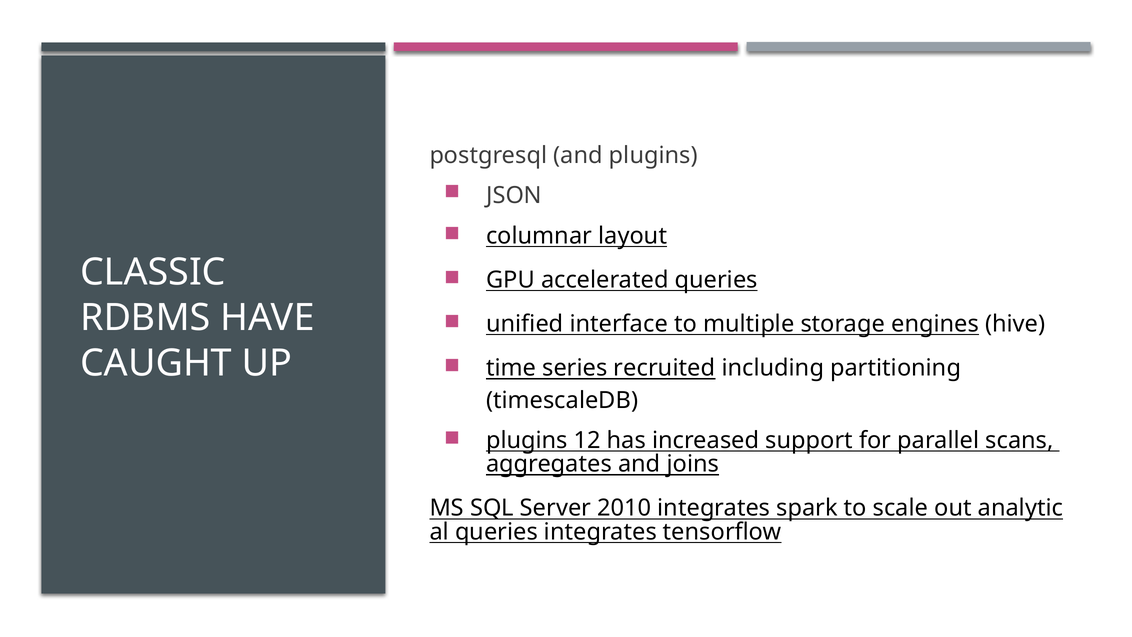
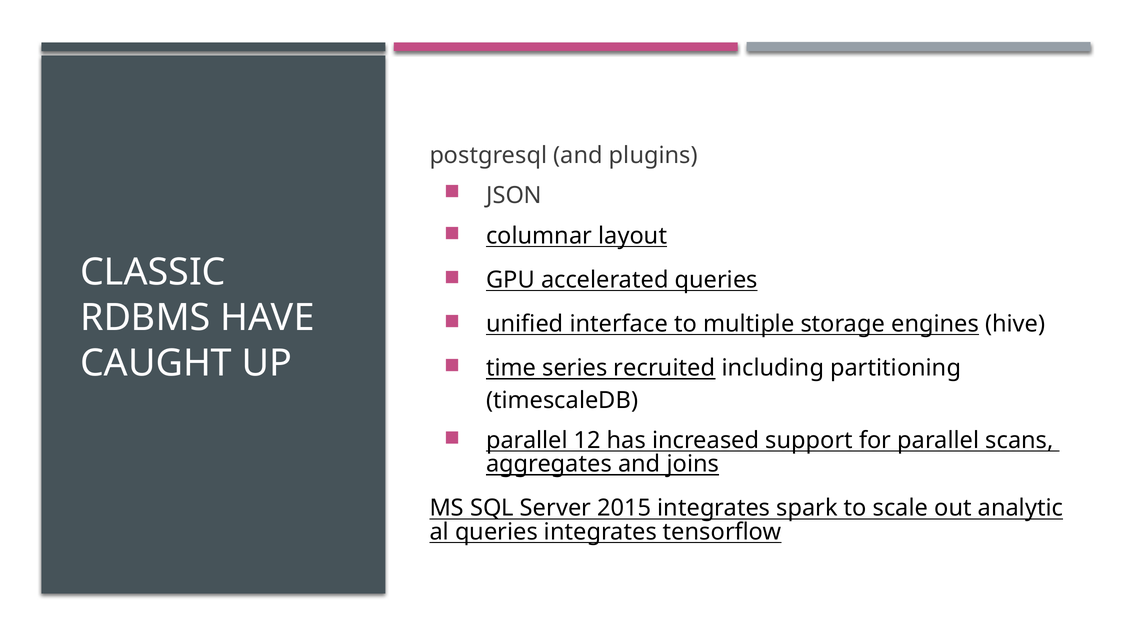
plugins at (527, 440): plugins -> parallel
2010: 2010 -> 2015
